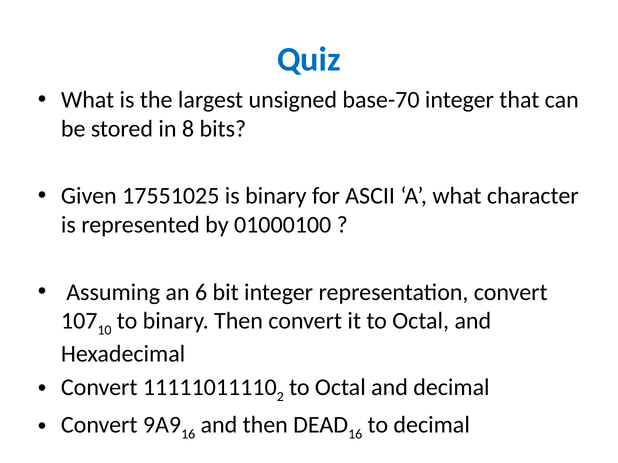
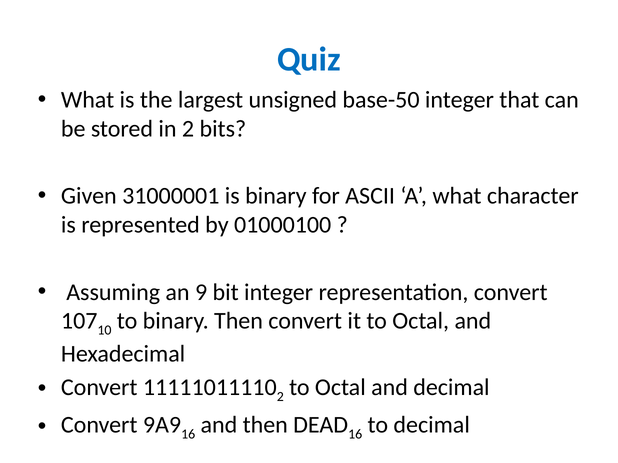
base-70: base-70 -> base-50
in 8: 8 -> 2
17551025: 17551025 -> 31000001
6: 6 -> 9
